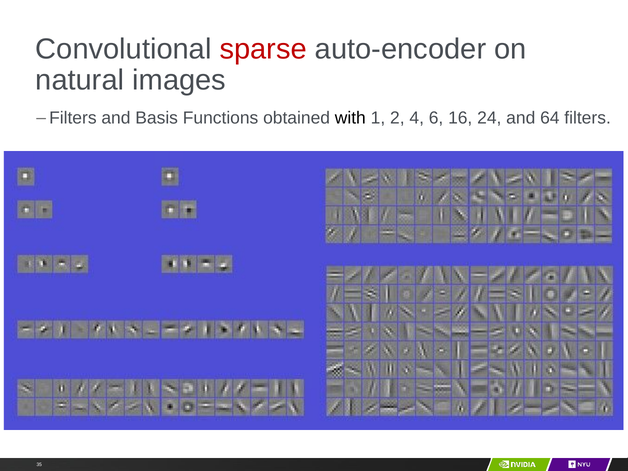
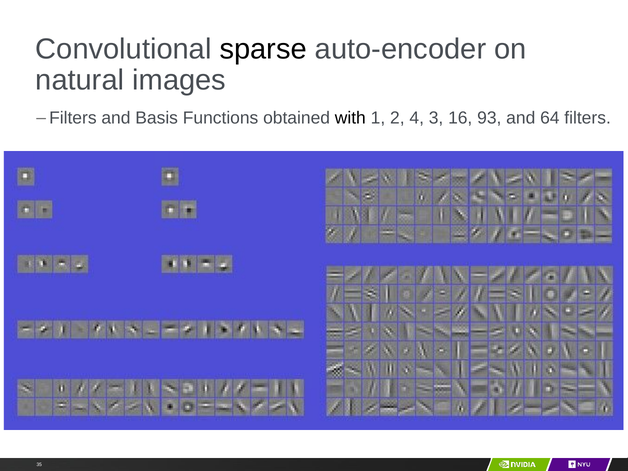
sparse colour: red -> black
6: 6 -> 3
24: 24 -> 93
